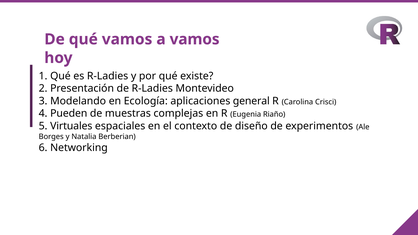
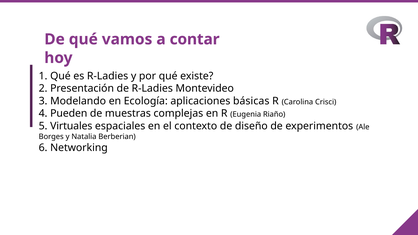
a vamos: vamos -> contar
general: general -> básicas
